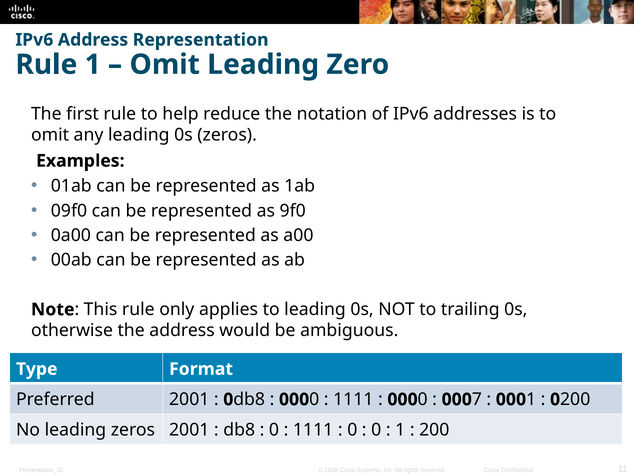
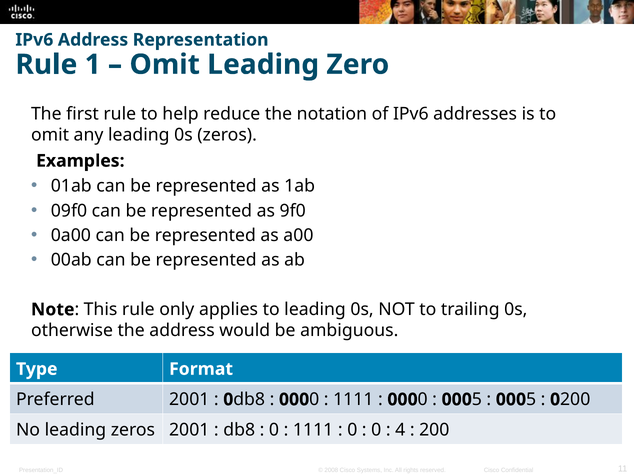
7 at (477, 399): 7 -> 5
1 at (531, 399): 1 -> 5
1 at (400, 430): 1 -> 4
